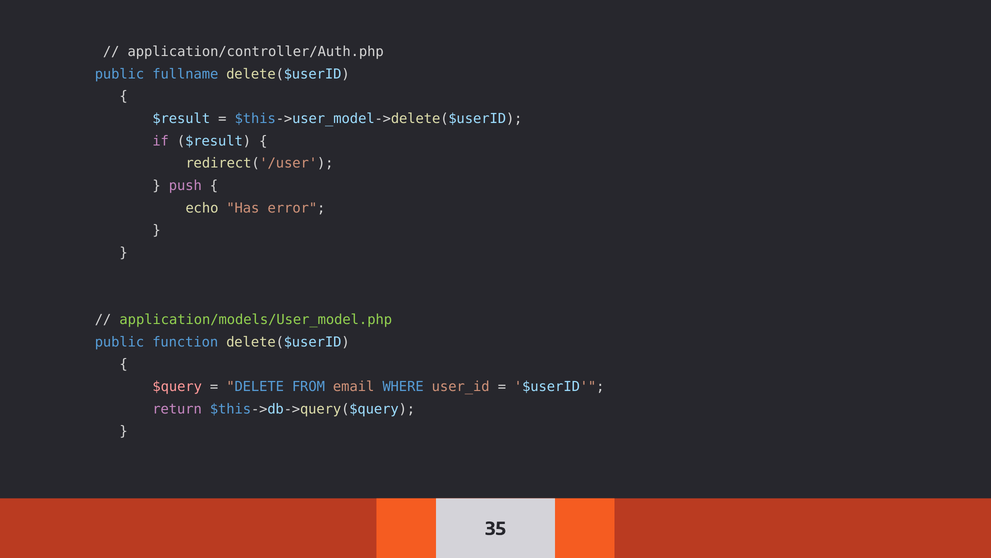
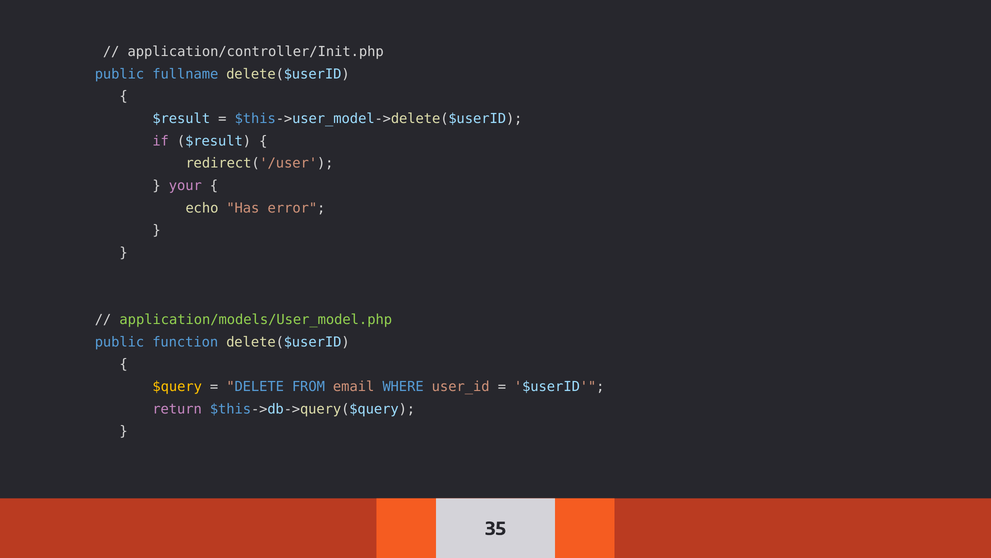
application/controller/Auth.php: application/controller/Auth.php -> application/controller/Init.php
push: push -> your
$query colour: pink -> yellow
